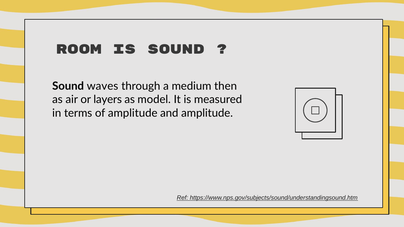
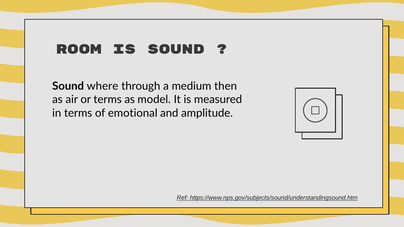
waves: waves -> where
or layers: layers -> terms
of amplitude: amplitude -> emotional
